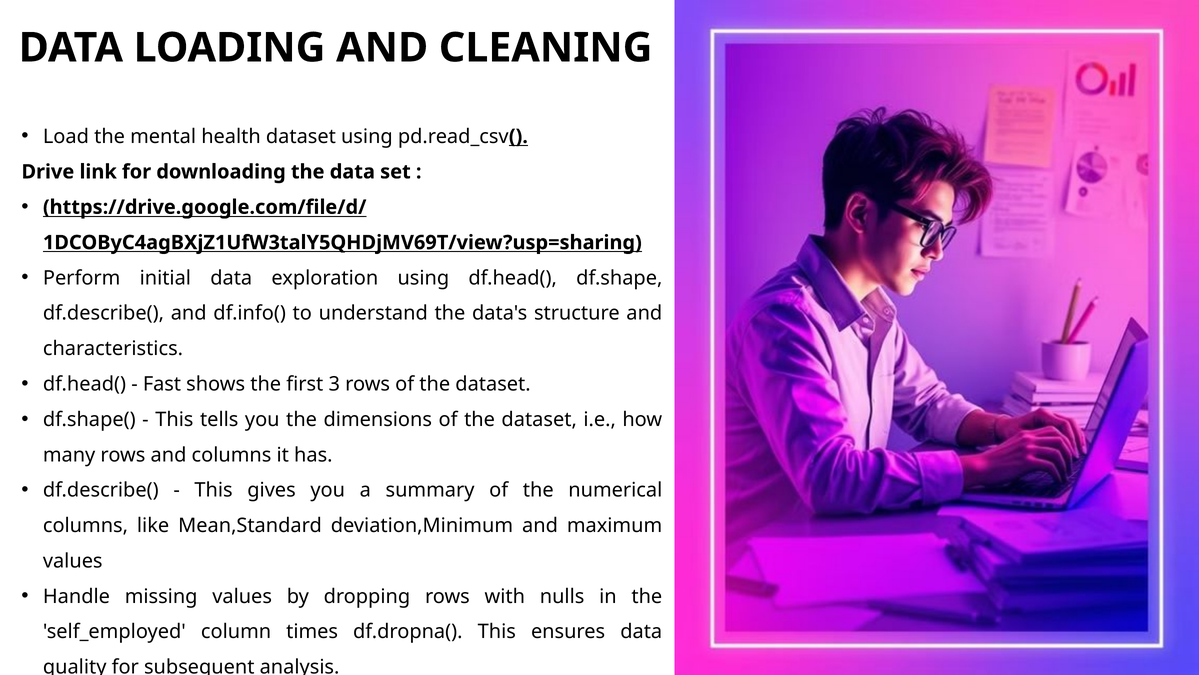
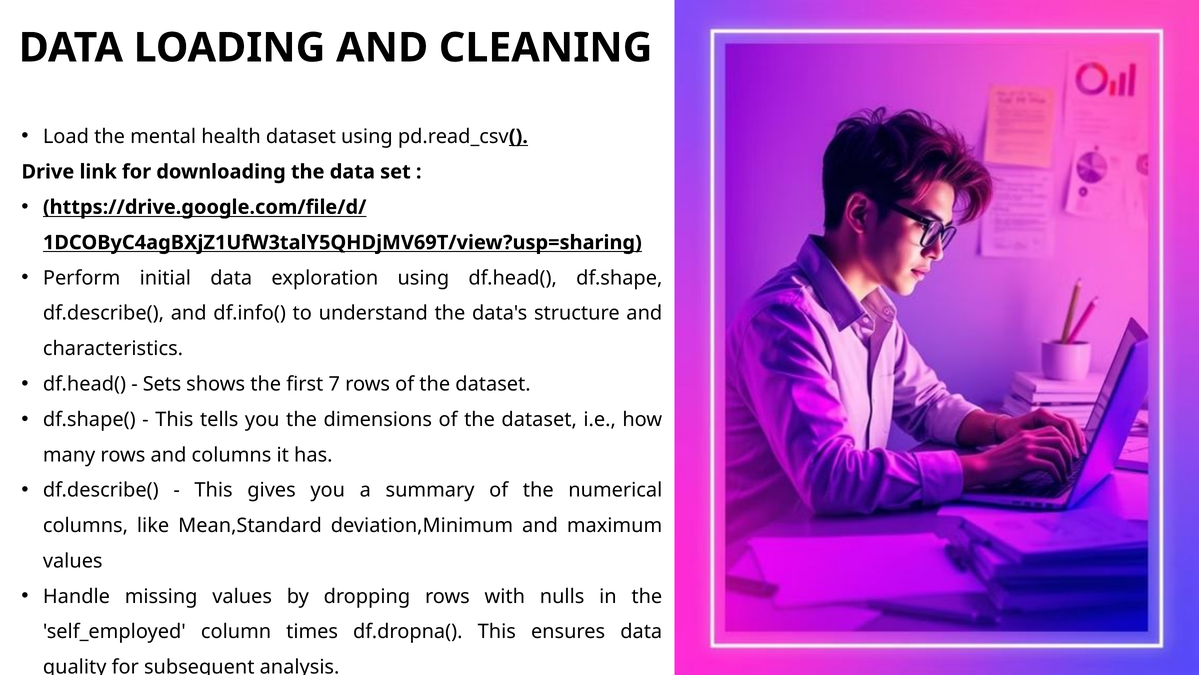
Fast: Fast -> Sets
3: 3 -> 7
